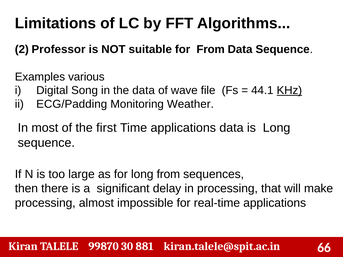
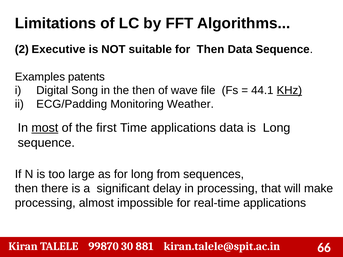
Professor: Professor -> Executive
for From: From -> Then
various: various -> patents
the data: data -> then
most underline: none -> present
